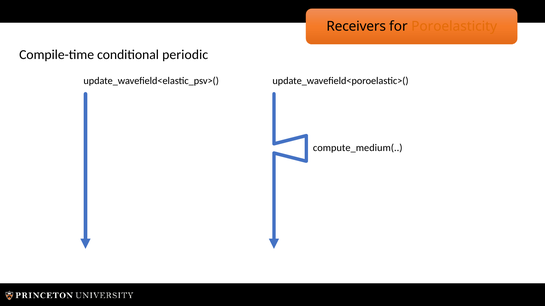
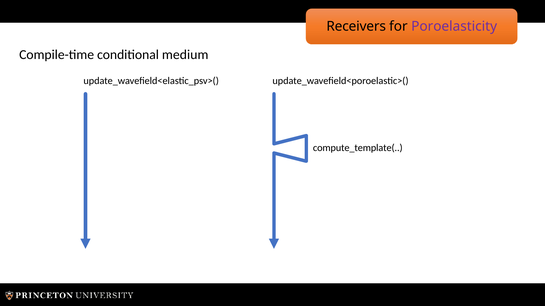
Poroelasticity colour: orange -> purple
periodic: periodic -> medium
compute_medium(: compute_medium( -> compute_template(
